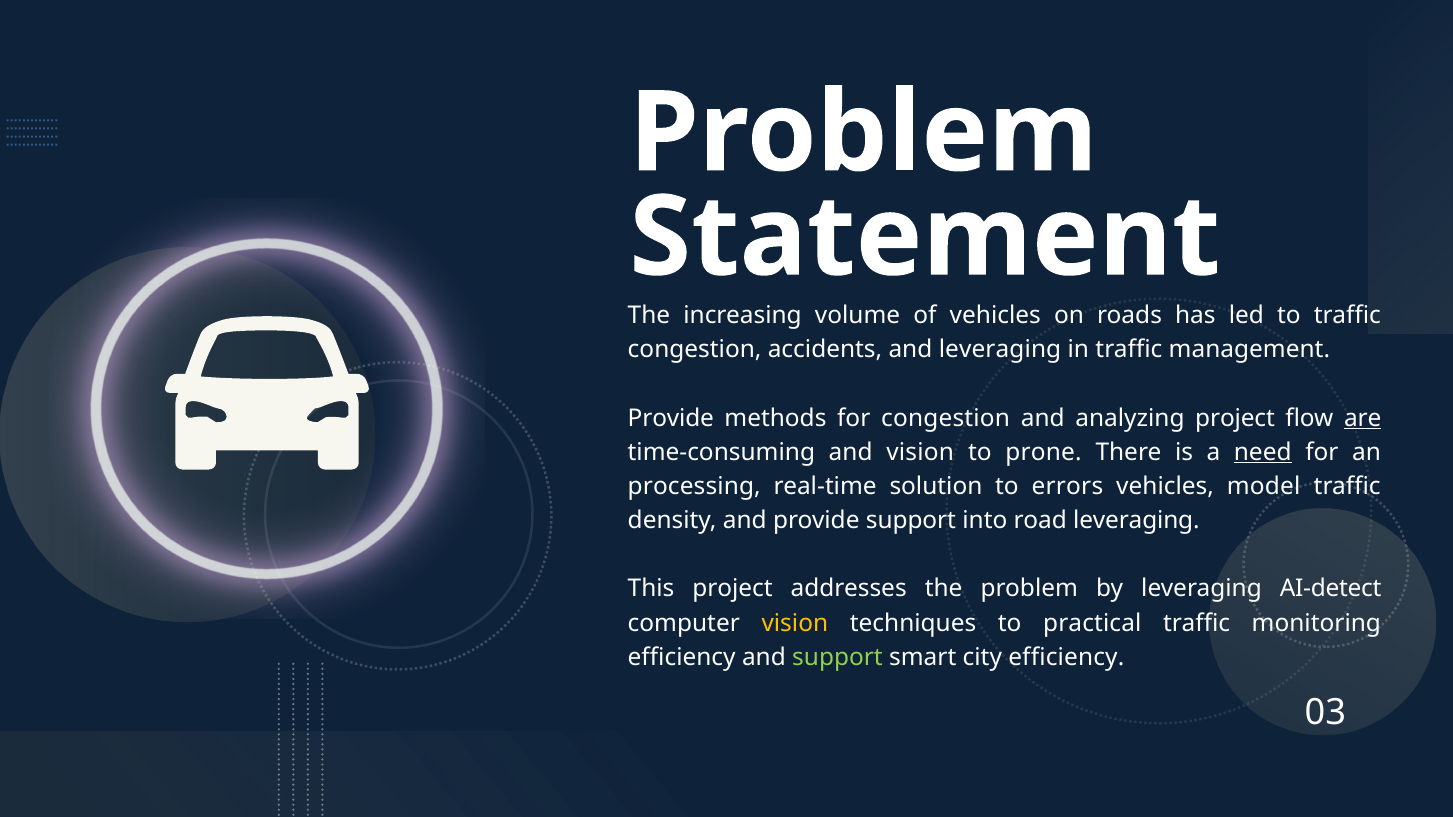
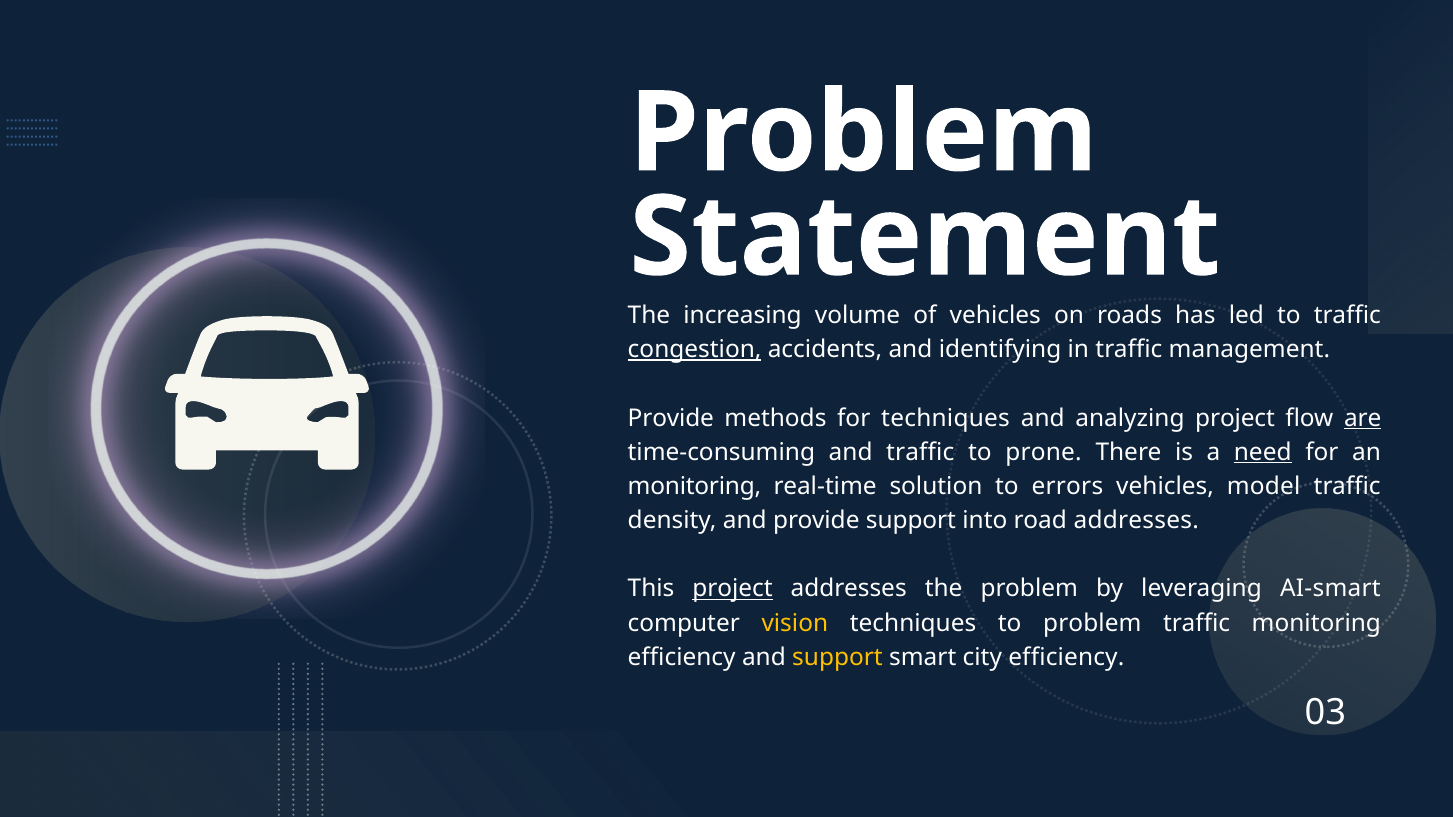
congestion at (695, 350) underline: none -> present
and leveraging: leveraging -> identifying
for congestion: congestion -> techniques
and vision: vision -> traffic
processing at (694, 486): processing -> monitoring
road leveraging: leveraging -> addresses
project at (733, 589) underline: none -> present
AI-detect: AI-detect -> AI-smart
to practical: practical -> problem
support at (838, 657) colour: light green -> yellow
